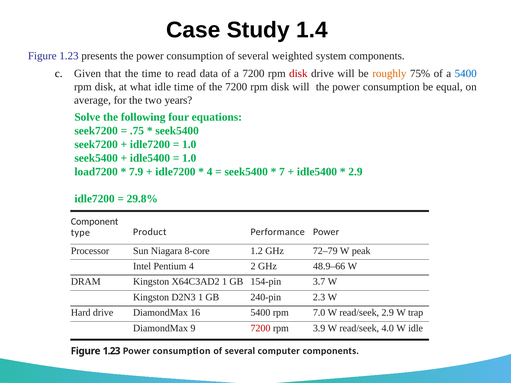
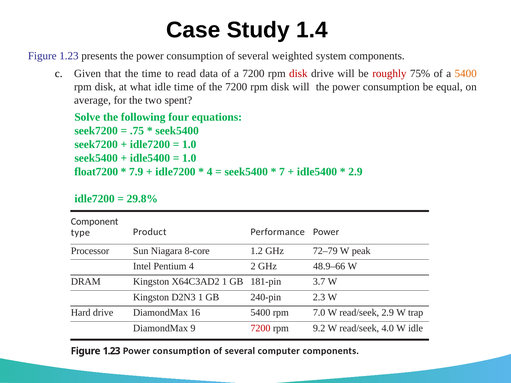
roughly colour: orange -> red
5400 at (466, 74) colour: blue -> orange
years: years -> spent
load7200: load7200 -> float7200
154-pin: 154-pin -> 181-pin
3.9: 3.9 -> 9.2
